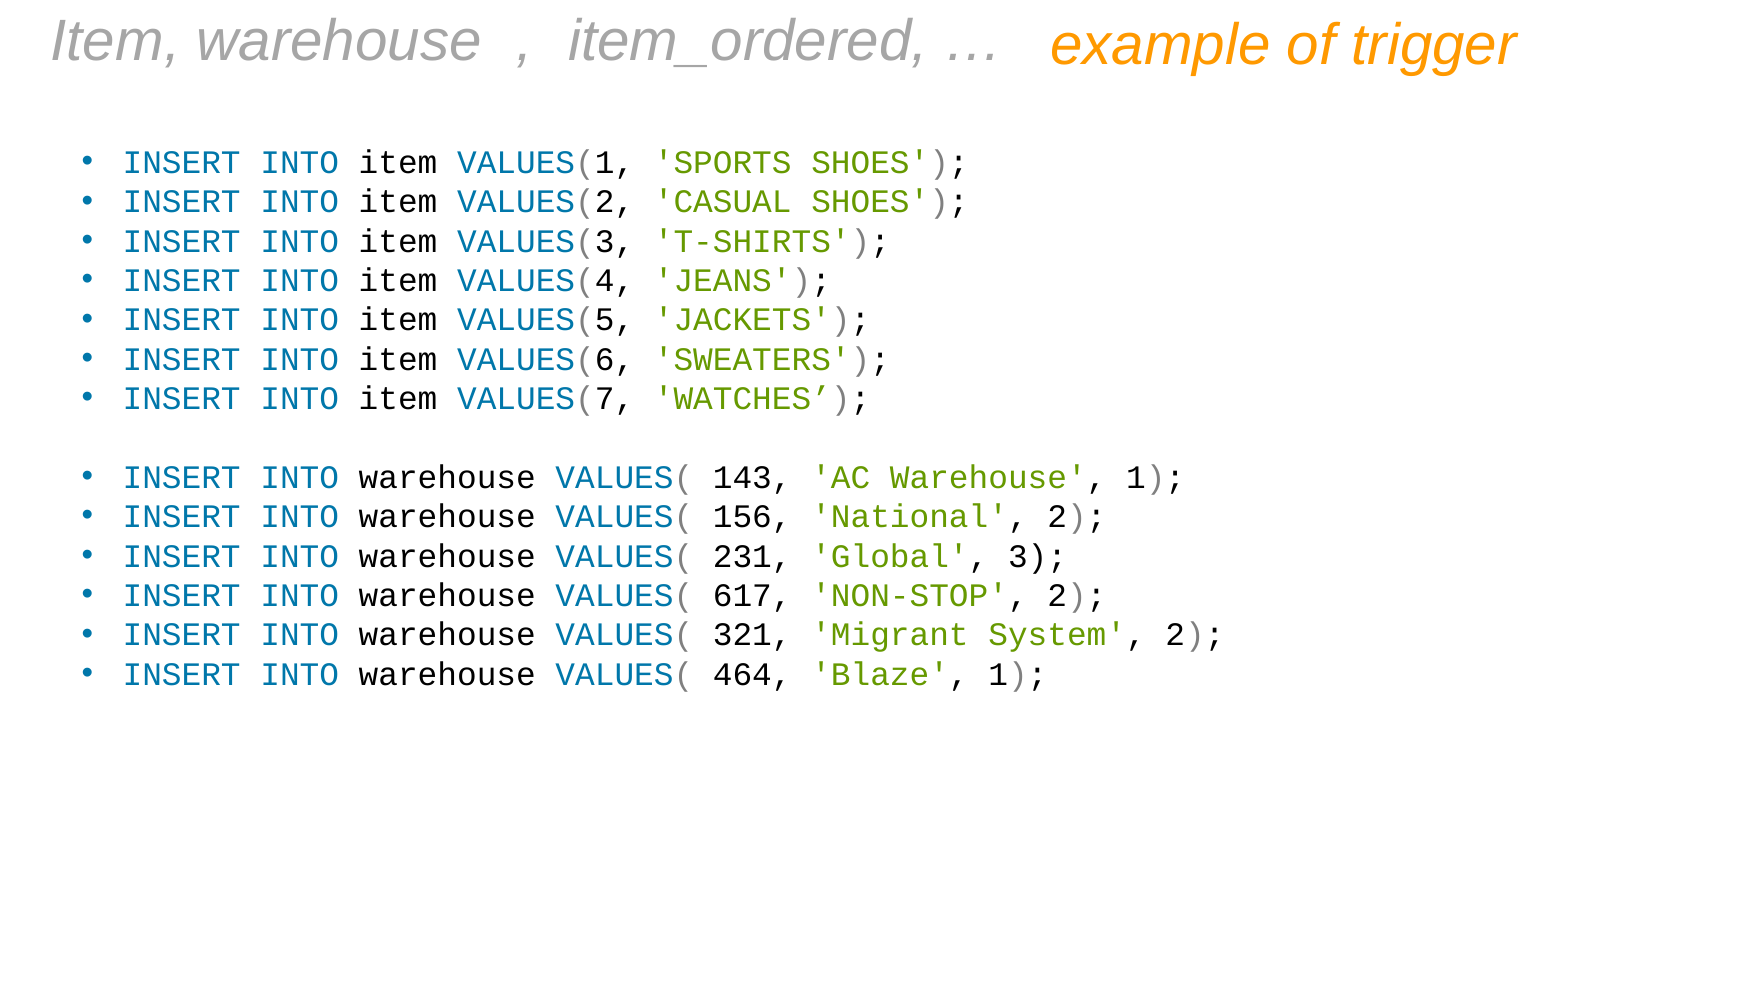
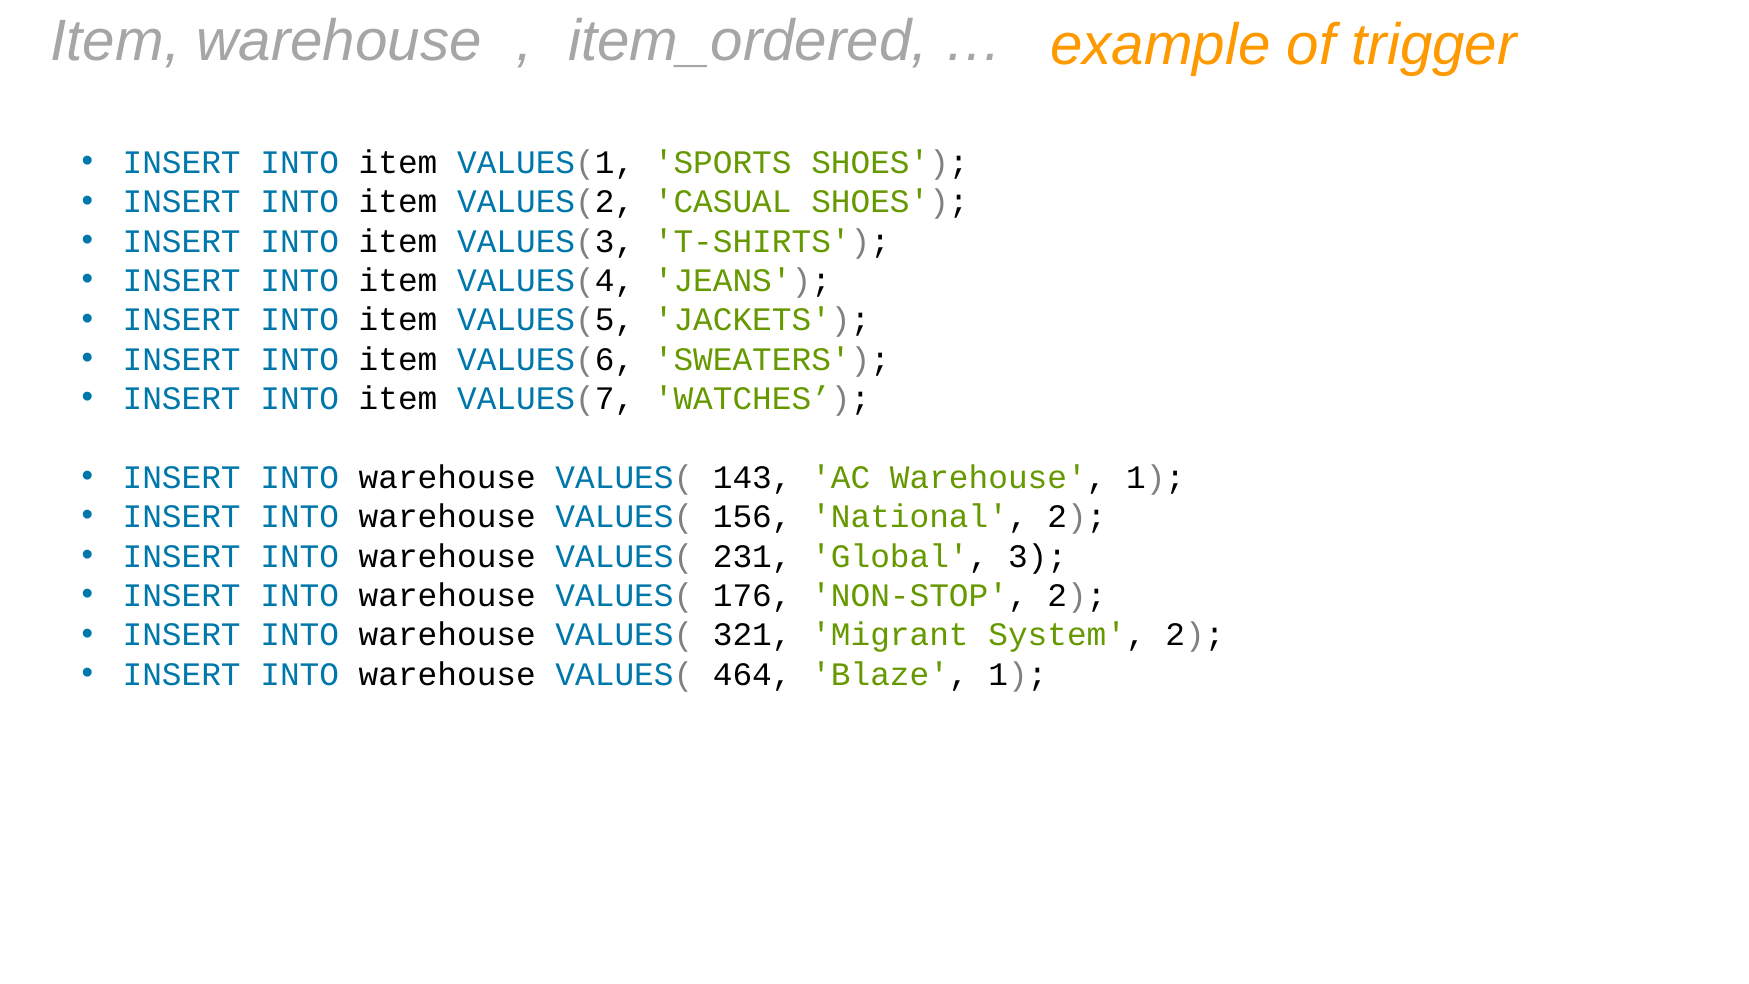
617: 617 -> 176
